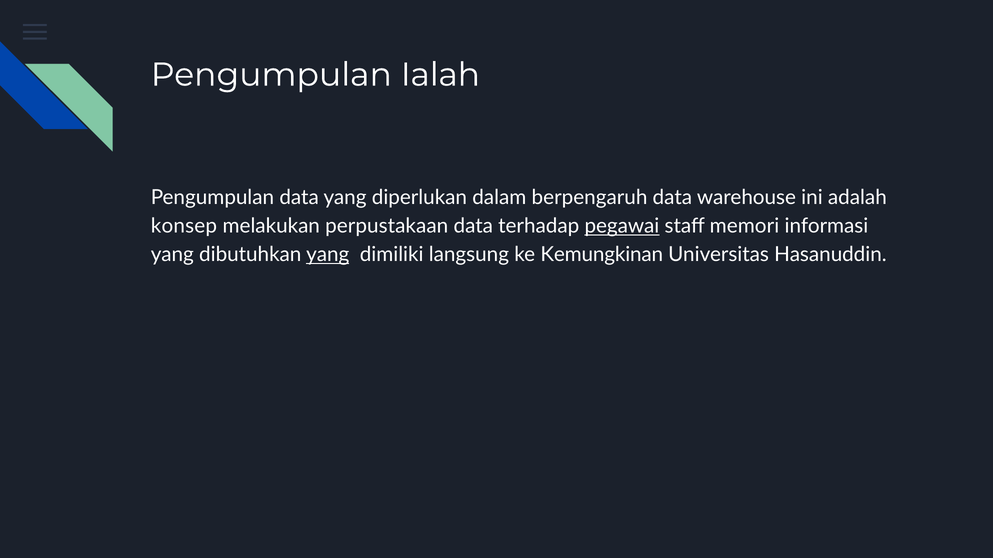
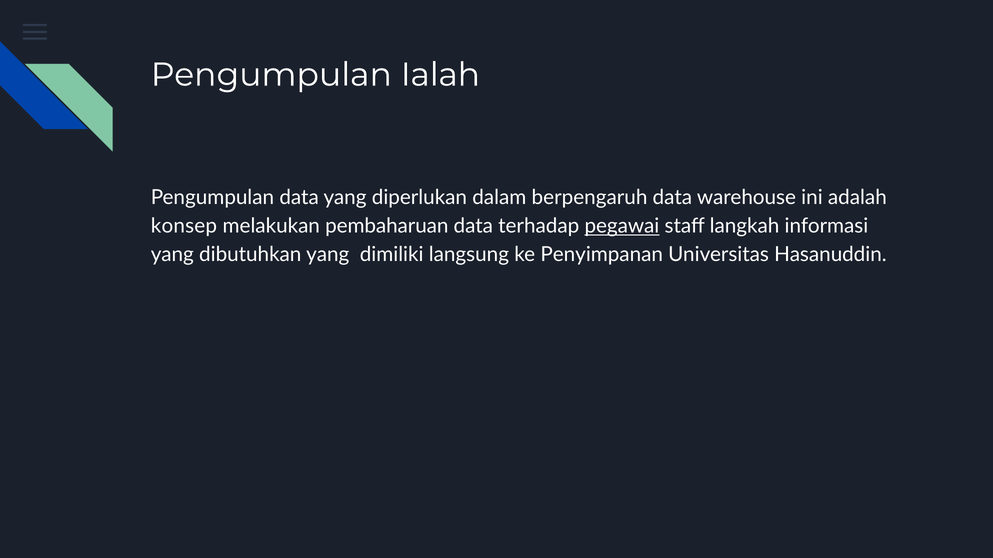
perpustakaan: perpustakaan -> pembaharuan
memori: memori -> langkah
yang at (328, 255) underline: present -> none
Kemungkinan: Kemungkinan -> Penyimpanan
